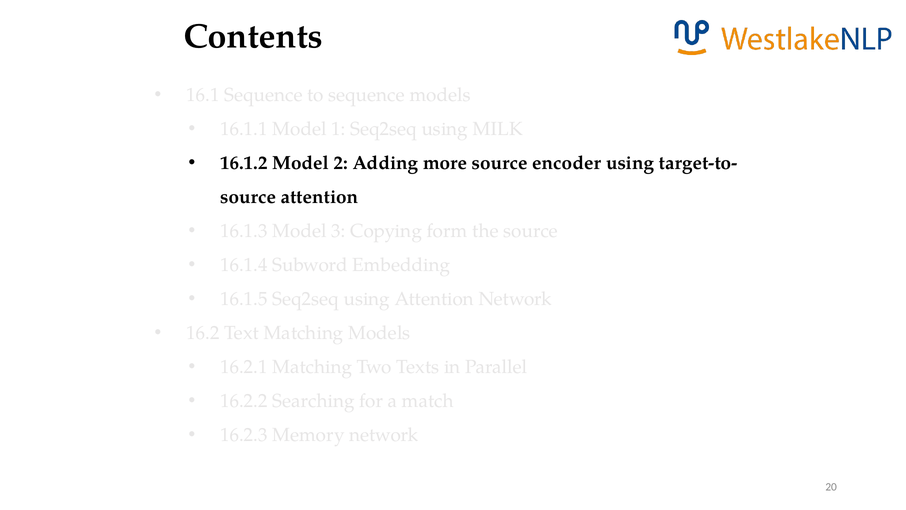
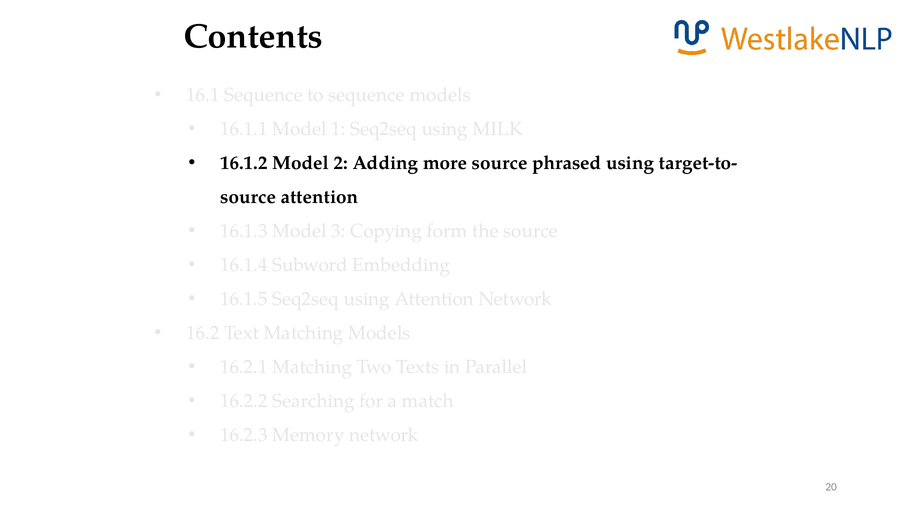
encoder: encoder -> phrased
